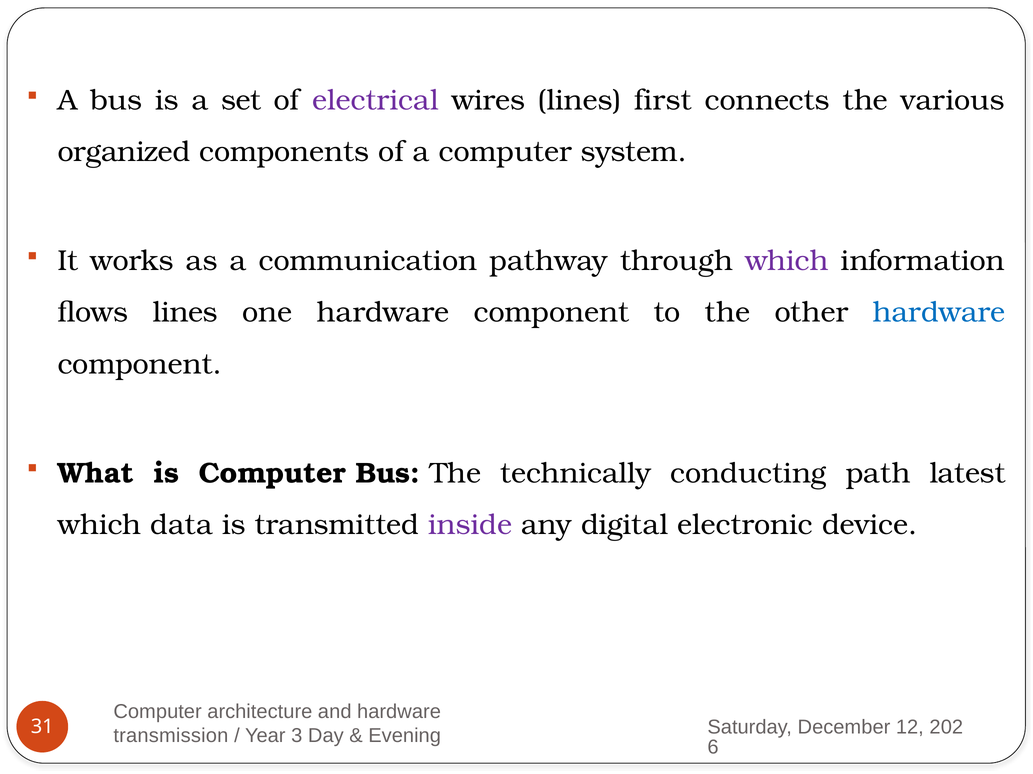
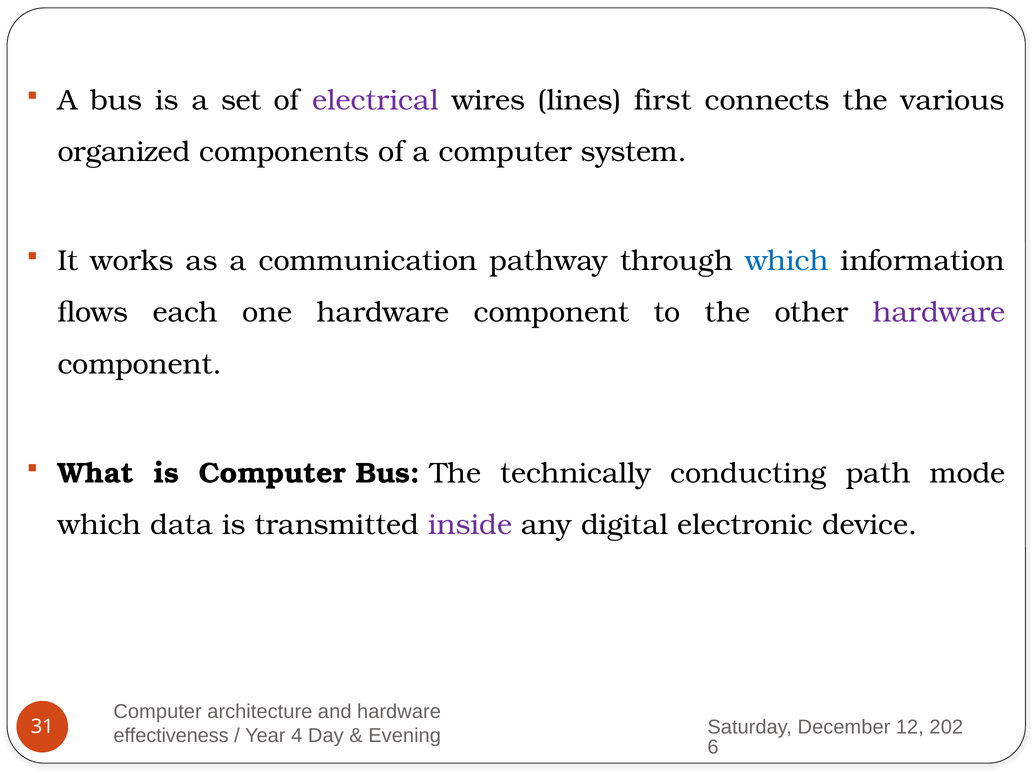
which at (787, 261) colour: purple -> blue
flows lines: lines -> each
hardware at (939, 313) colour: blue -> purple
latest: latest -> mode
transmission: transmission -> effectiveness
3: 3 -> 4
